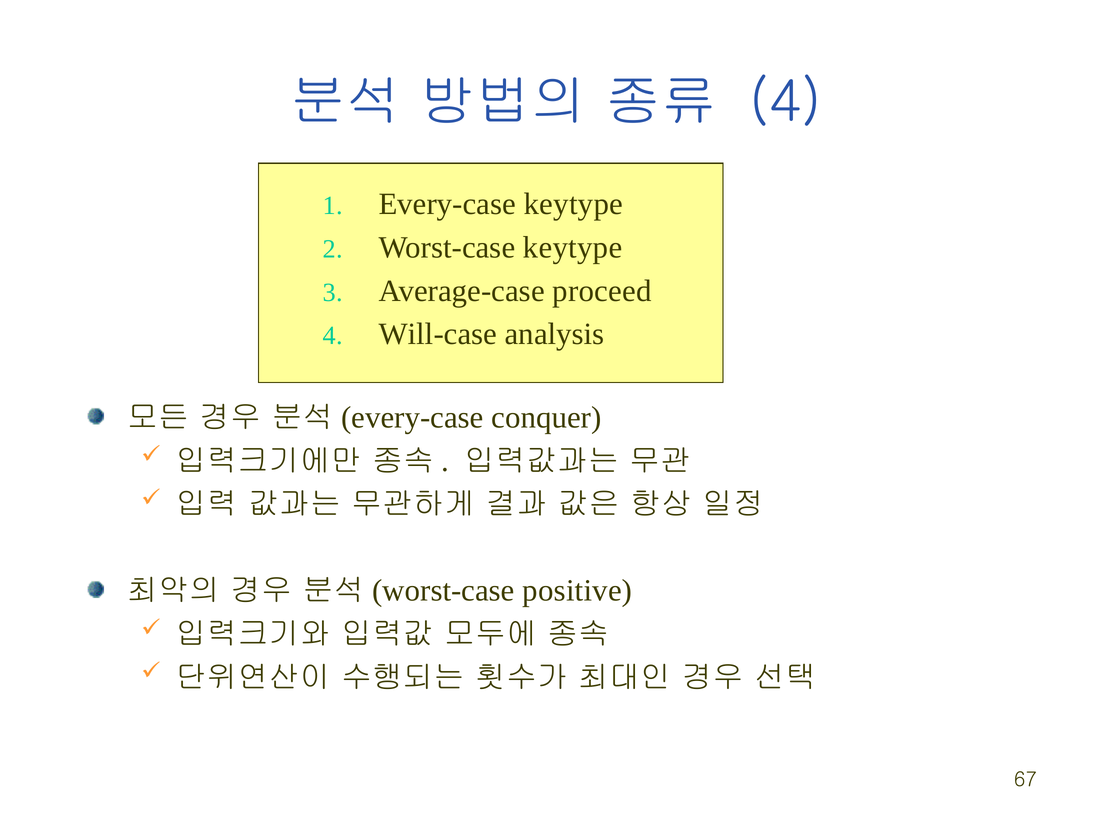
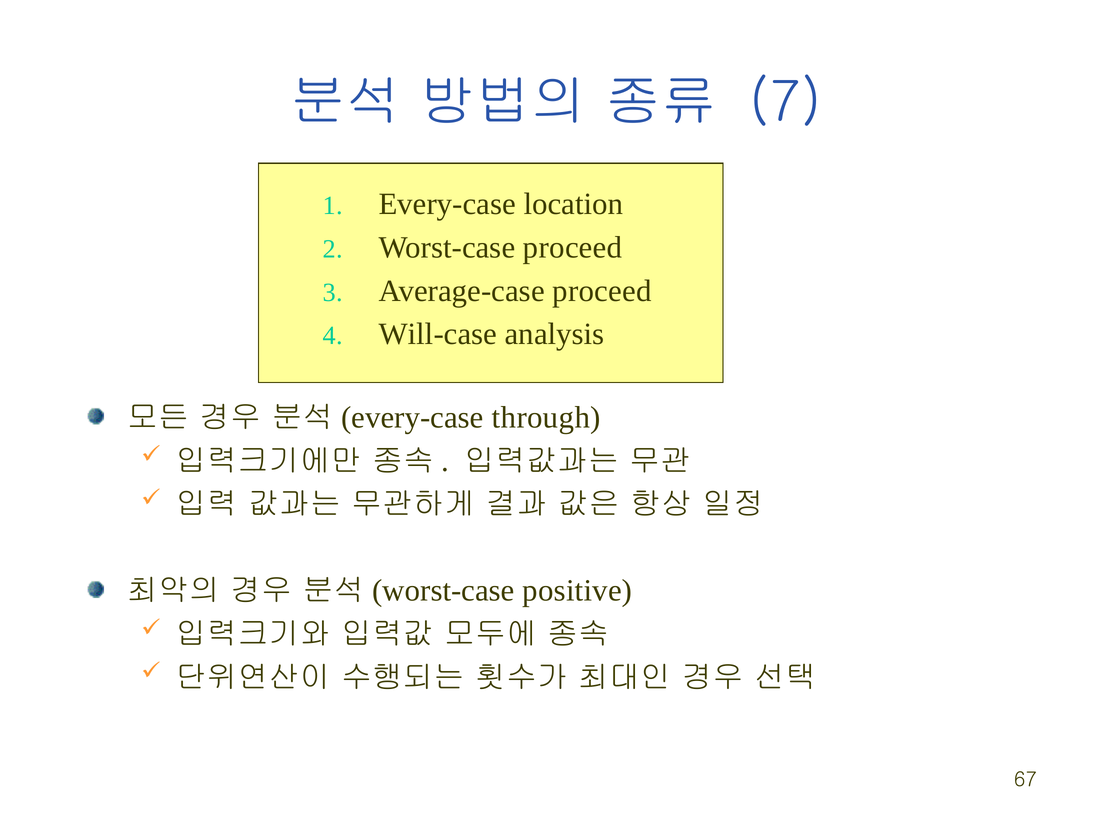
4 at (785, 102): 4 -> 7
Every-case keytype: keytype -> location
Worst-case keytype: keytype -> proceed
conquer: conquer -> through
